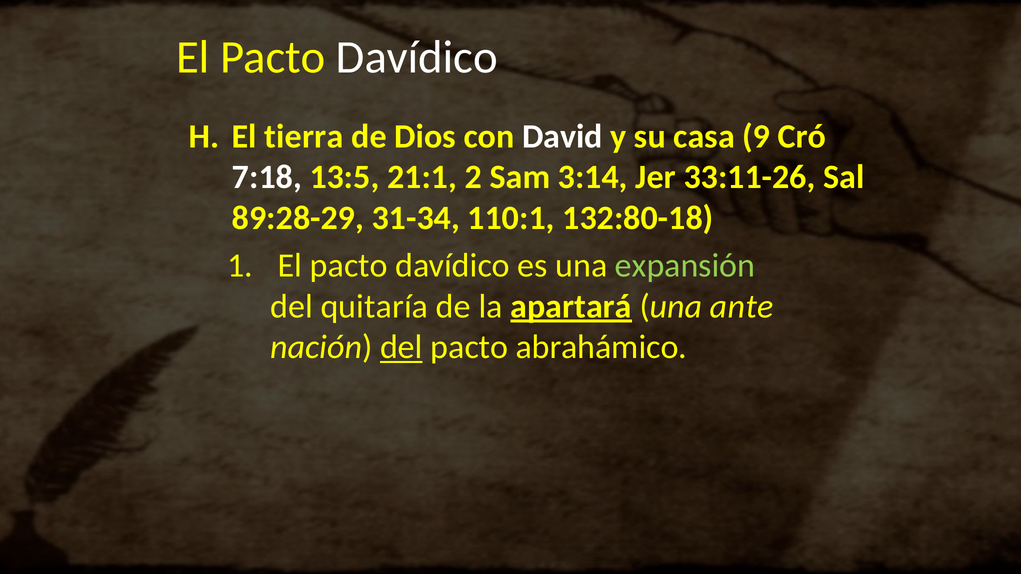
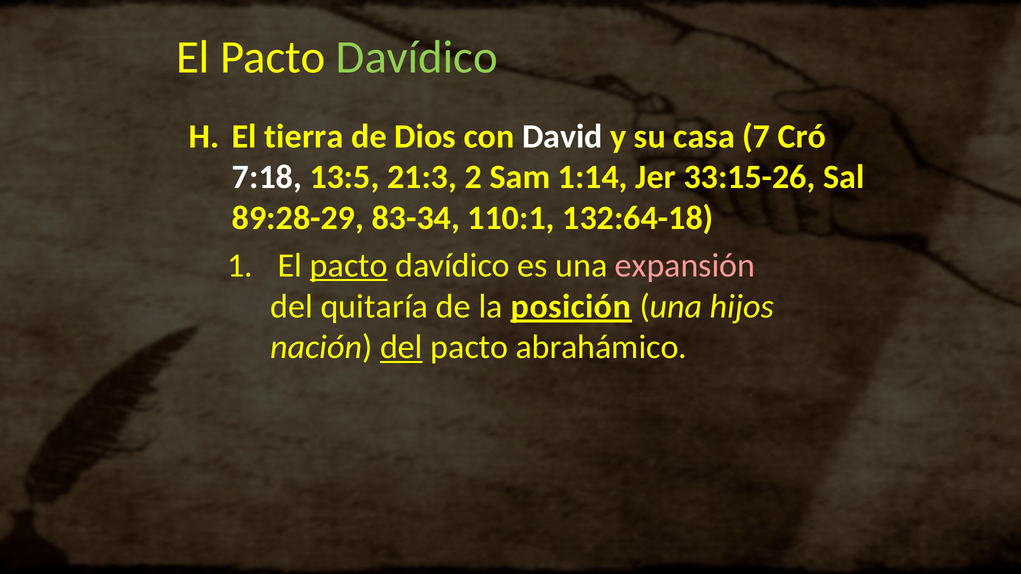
Davídico at (417, 57) colour: white -> light green
9: 9 -> 7
21:1: 21:1 -> 21:3
3:14: 3:14 -> 1:14
33:11-26: 33:11-26 -> 33:15-26
31-34: 31-34 -> 83-34
132:80-18: 132:80-18 -> 132:64-18
pacto at (349, 266) underline: none -> present
expansión colour: light green -> pink
apartará: apartará -> posición
ante: ante -> hijos
